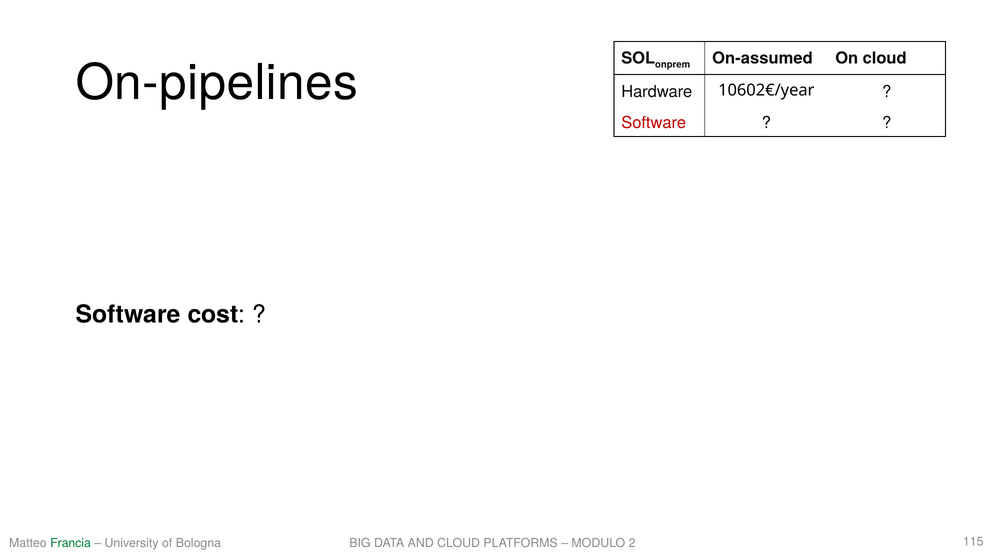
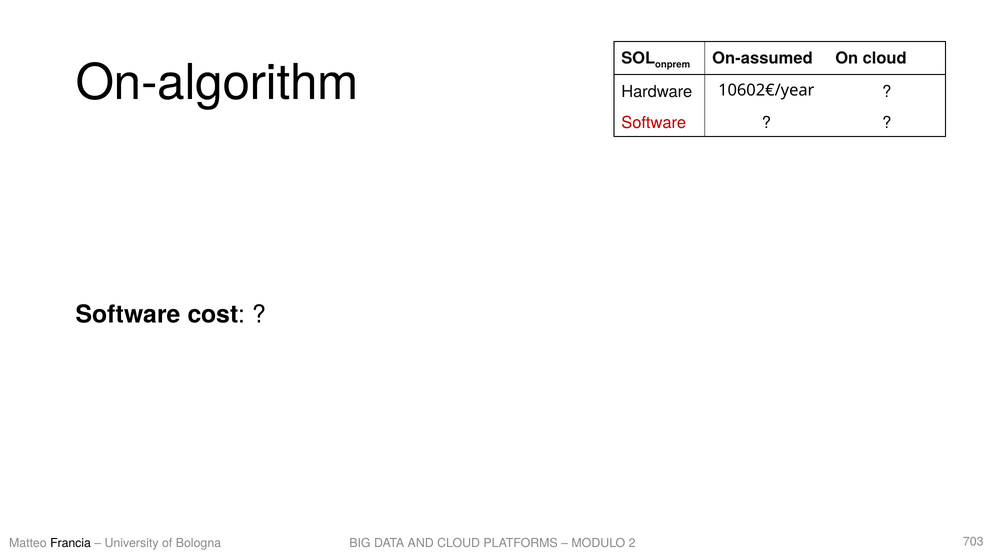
On-pipelines: On-pipelines -> On-algorithm
Francia colour: green -> black
115: 115 -> 703
